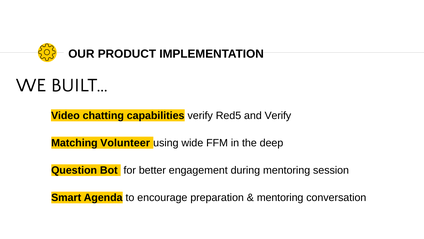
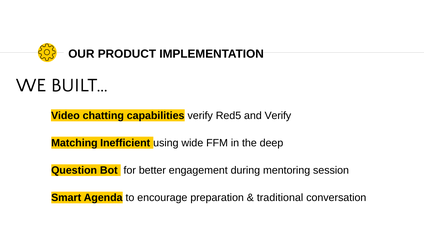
Volunteer: Volunteer -> Inefficient
mentoring at (280, 197): mentoring -> traditional
